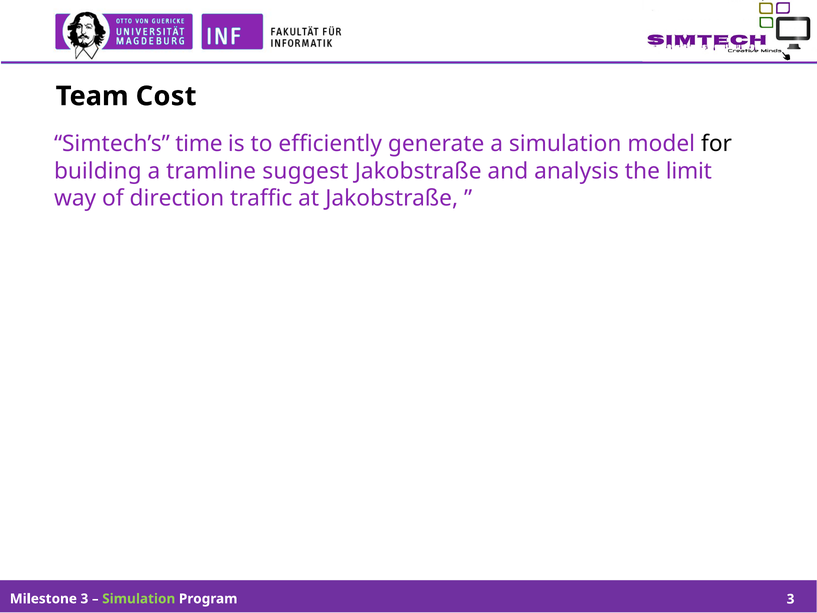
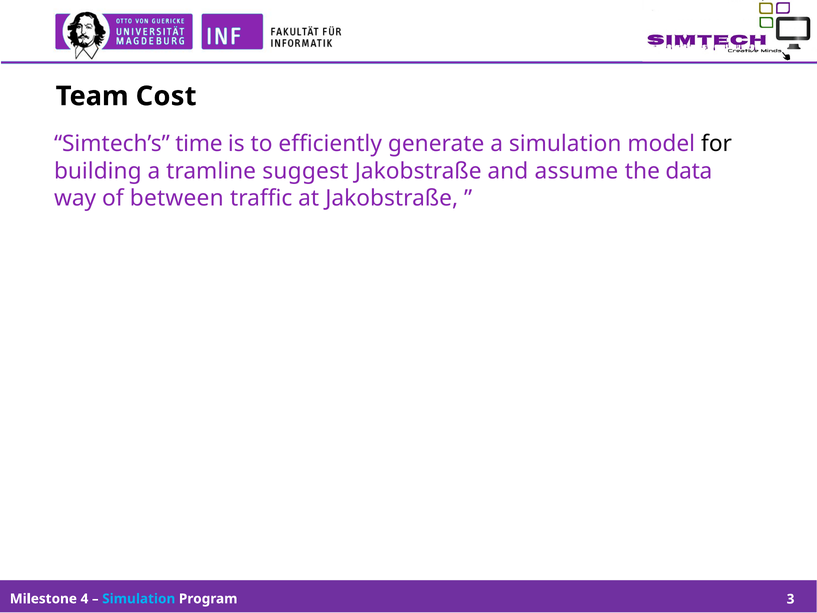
analysis: analysis -> assume
limit: limit -> data
direction: direction -> between
Milestone 3: 3 -> 4
Simulation at (139, 599) colour: light green -> light blue
